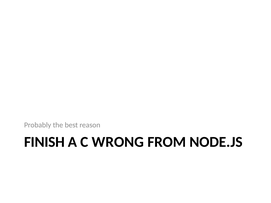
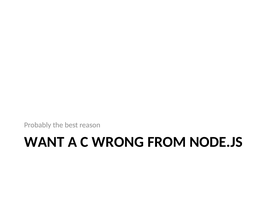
FINISH: FINISH -> WANT
